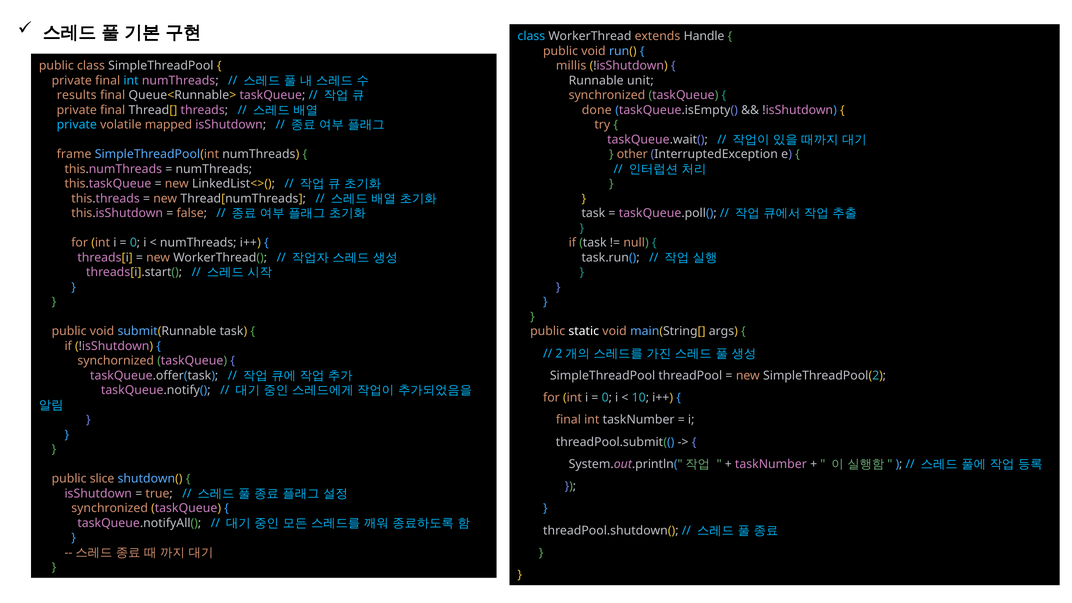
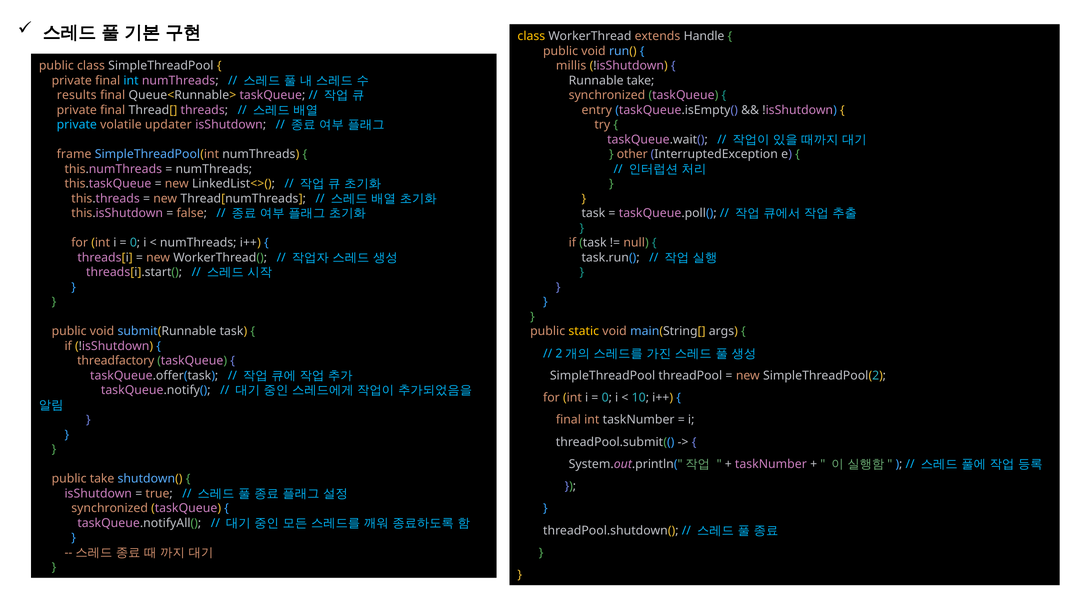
class at (531, 36) colour: light blue -> yellow
Runnable unit: unit -> take
done: done -> entry
mapped: mapped -> updater
static colour: white -> yellow
synchornized: synchornized -> threadfactory
public slice: slice -> take
